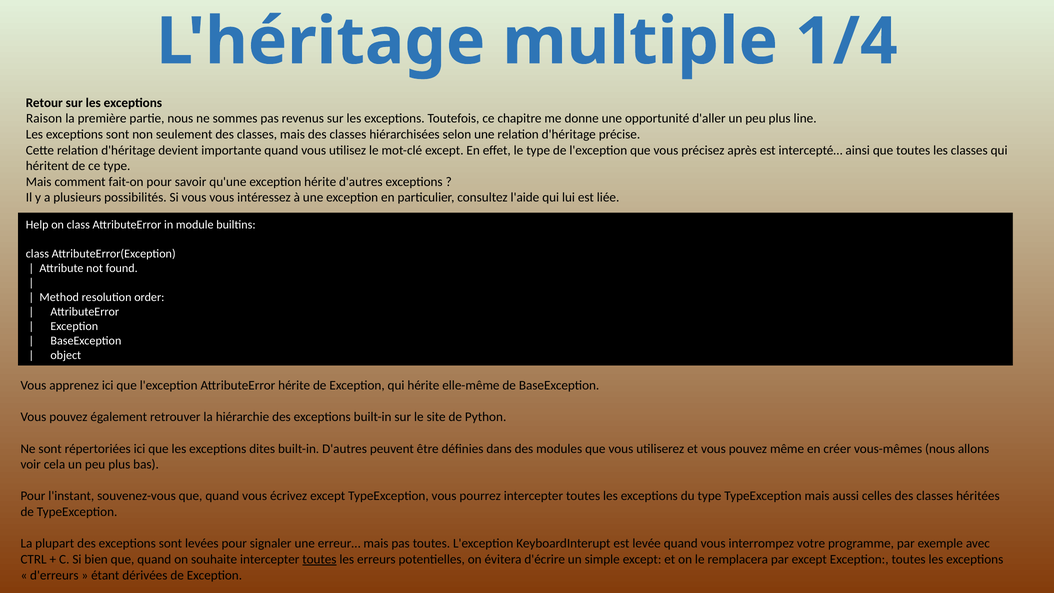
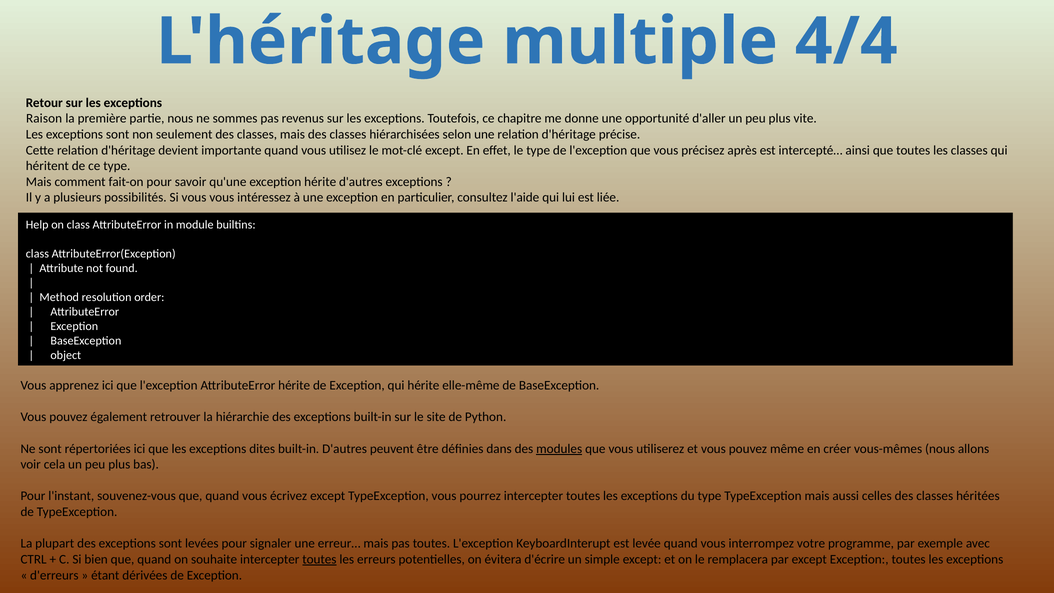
1/4: 1/4 -> 4/4
line: line -> vite
modules underline: none -> present
